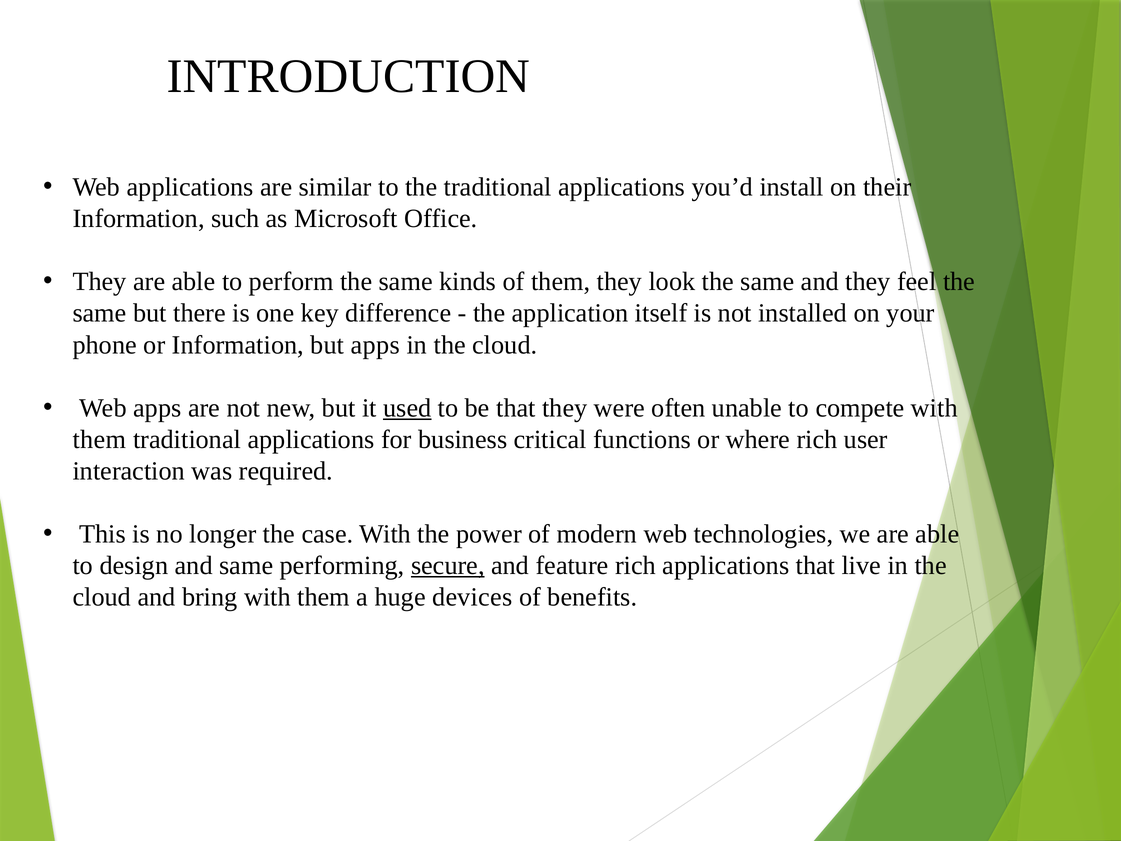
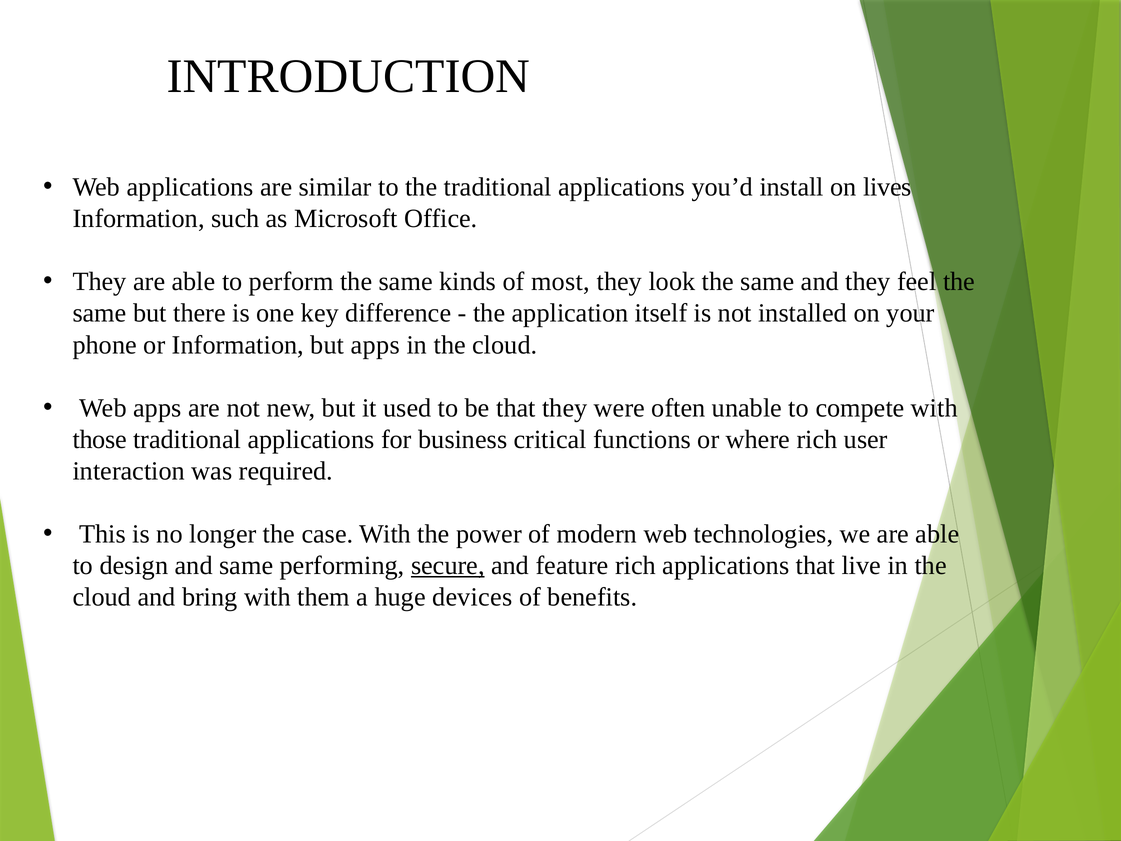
their: their -> lives
of them: them -> most
used underline: present -> none
them at (100, 439): them -> those
